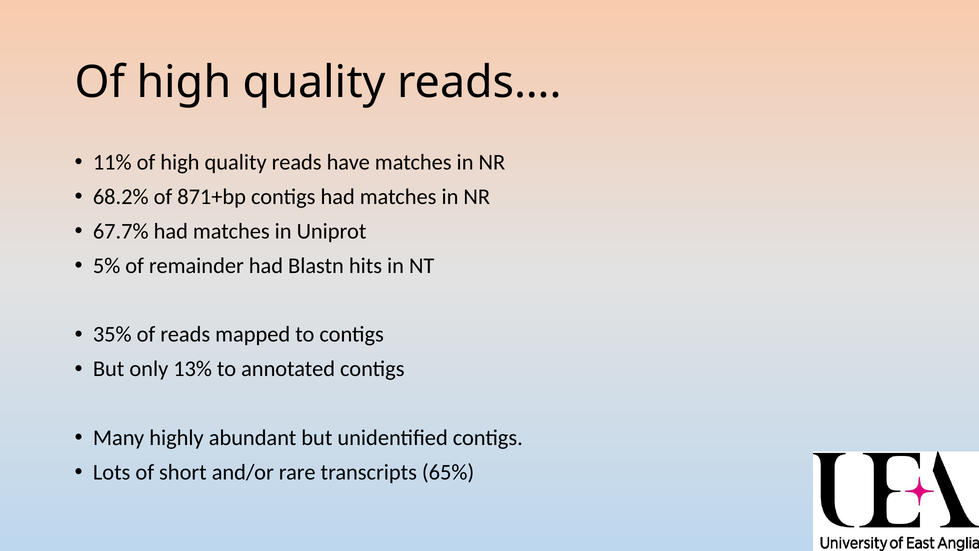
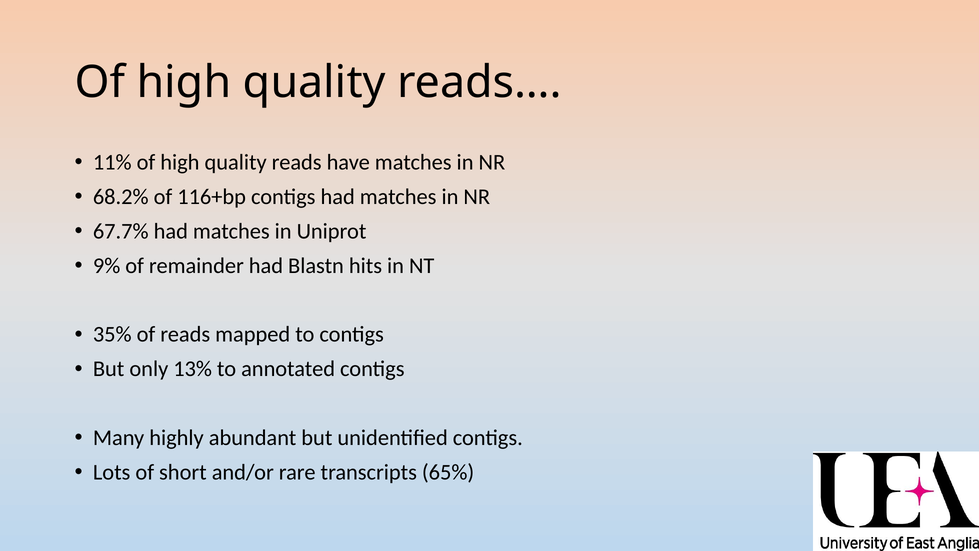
871+bp: 871+bp -> 116+bp
5%: 5% -> 9%
